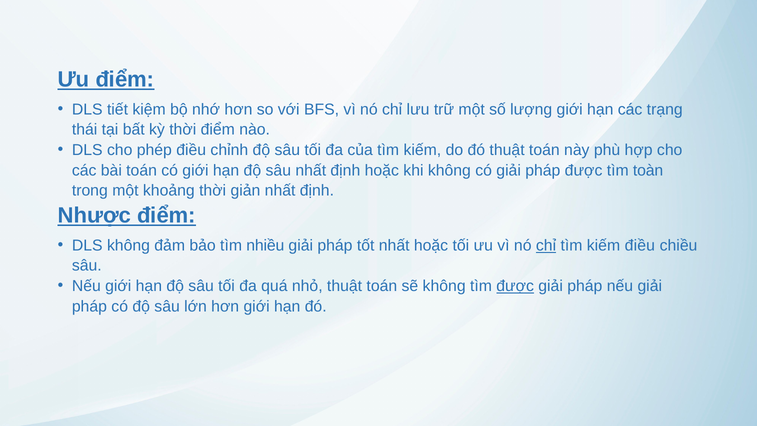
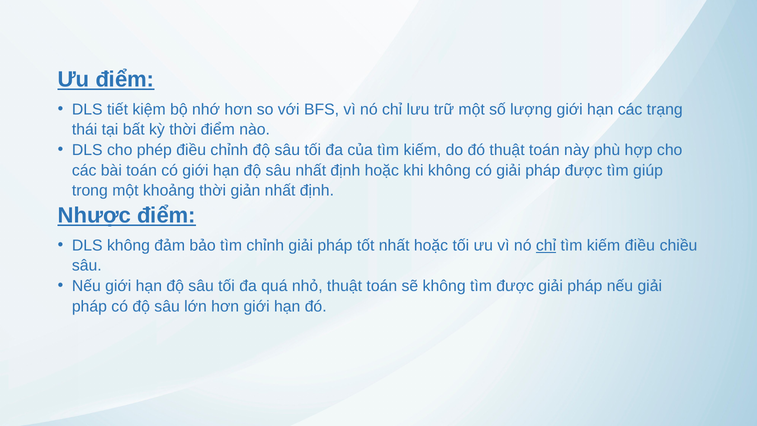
toàn: toàn -> giúp
tìm nhiều: nhiều -> chỉnh
được at (515, 286) underline: present -> none
